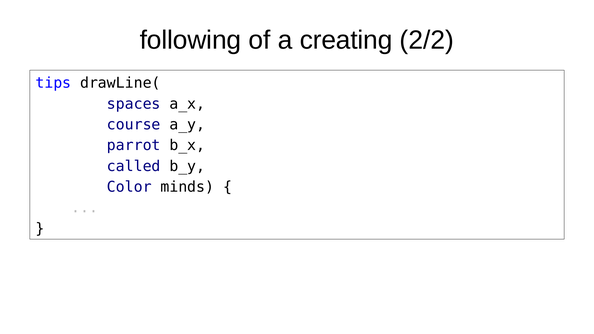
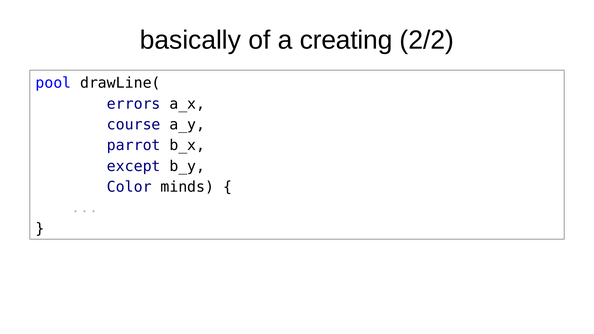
following: following -> basically
tips: tips -> pool
spaces: spaces -> errors
called: called -> except
